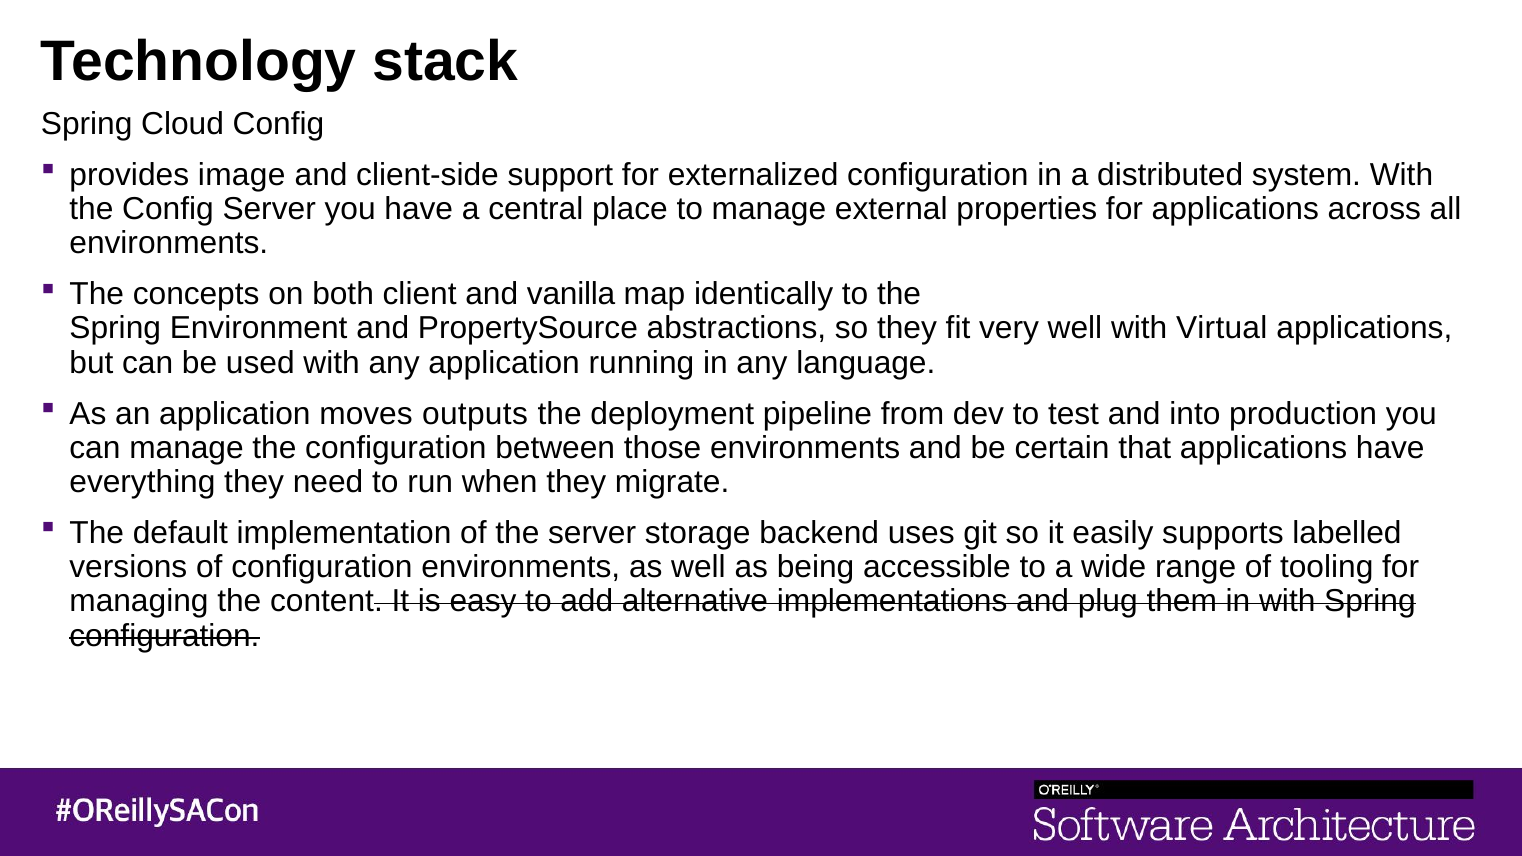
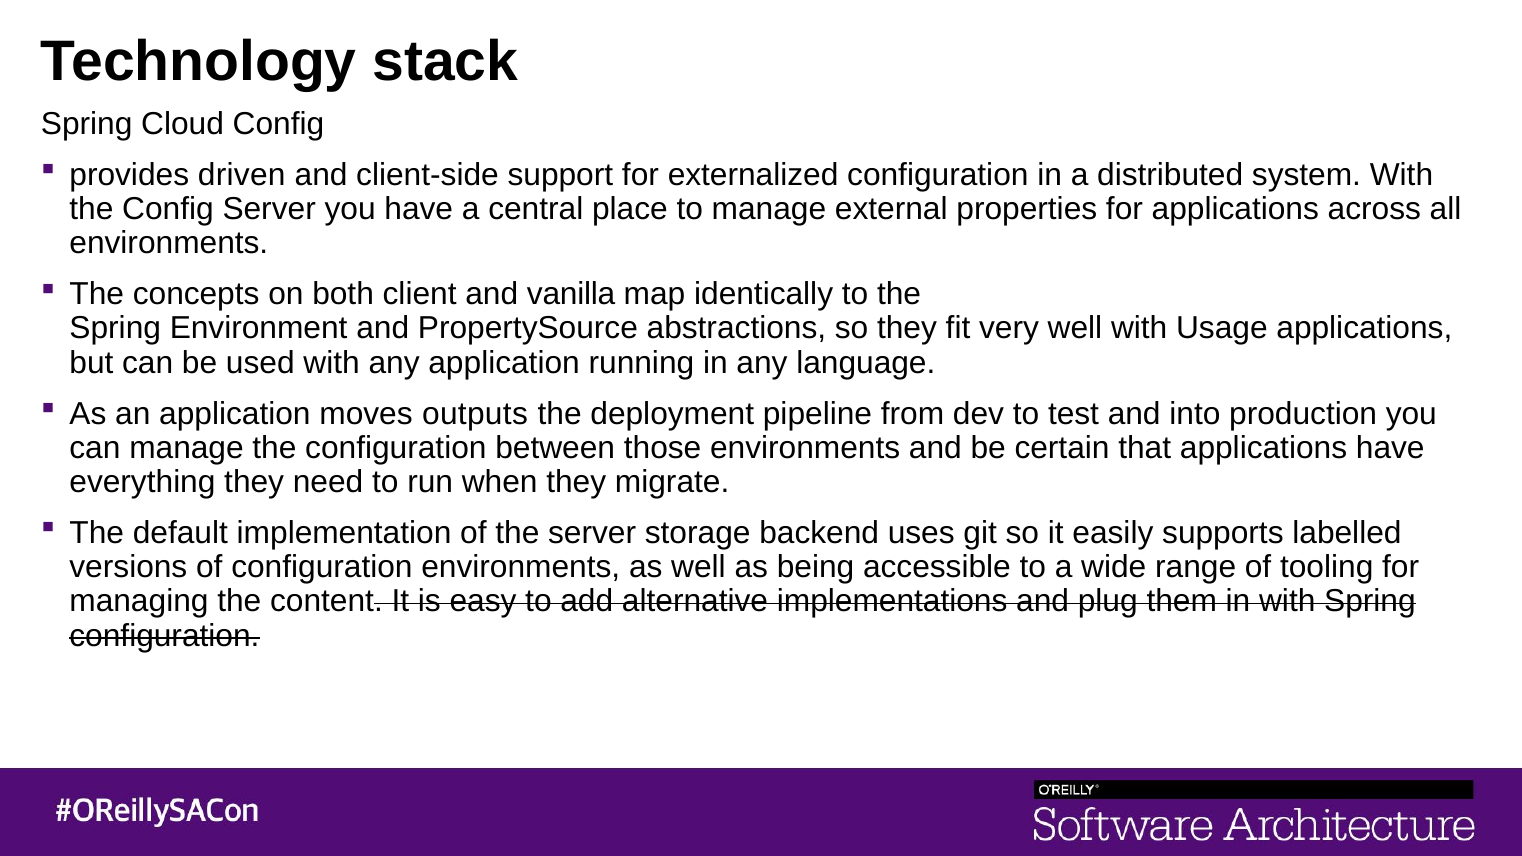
image: image -> driven
Virtual: Virtual -> Usage
